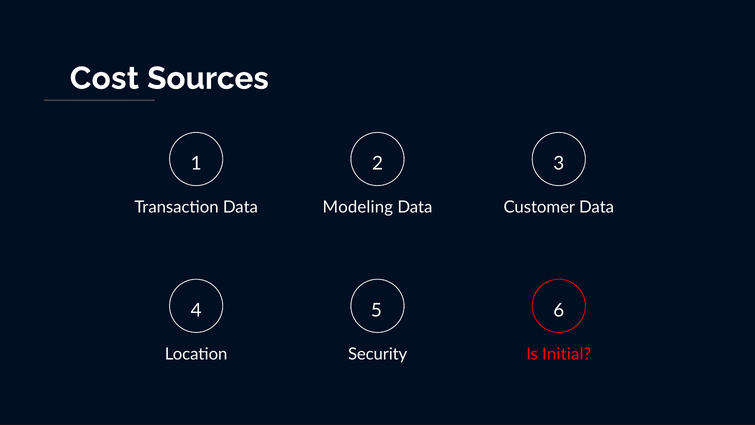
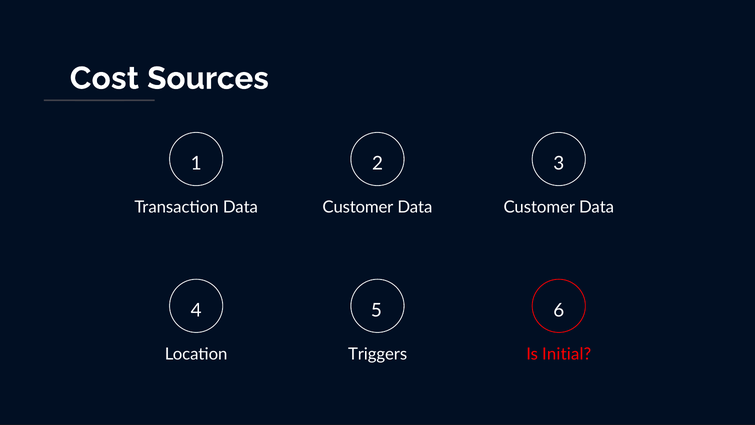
Transaction Data Modeling: Modeling -> Customer
Security: Security -> Triggers
